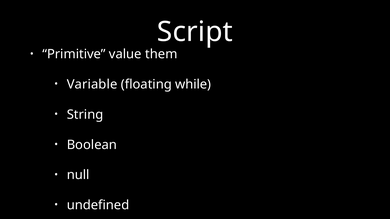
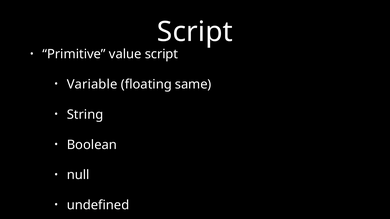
value them: them -> script
while: while -> same
